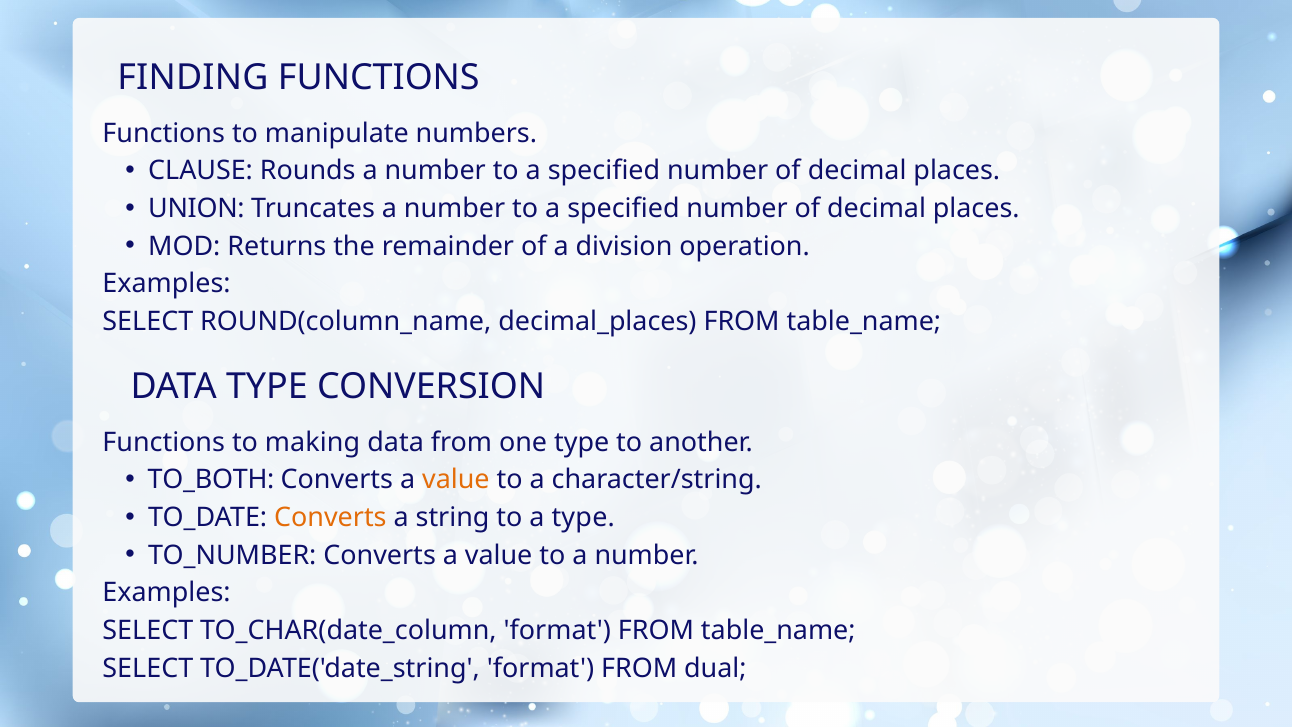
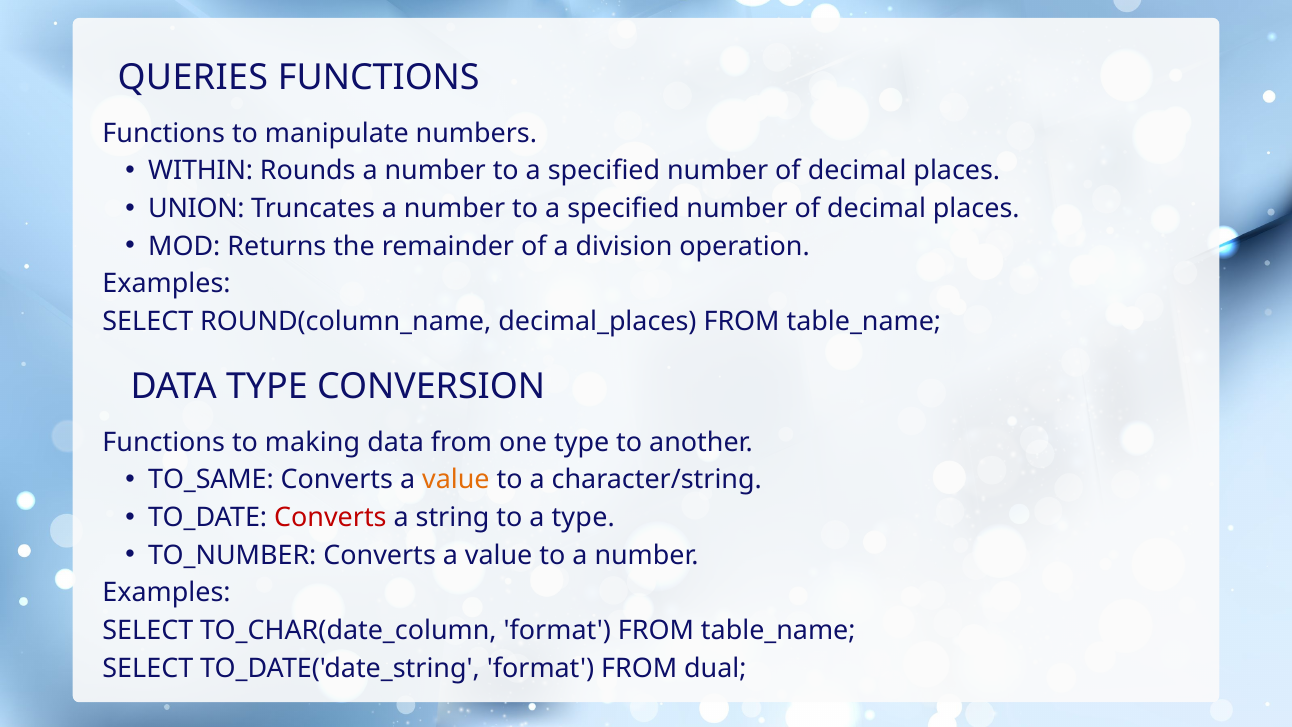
FINDING: FINDING -> QUERIES
CLAUSE: CLAUSE -> WITHIN
TO_BOTH: TO_BOTH -> TO_SAME
Converts at (330, 518) colour: orange -> red
